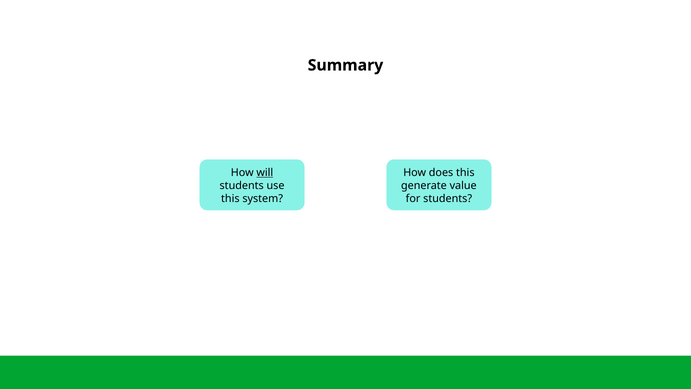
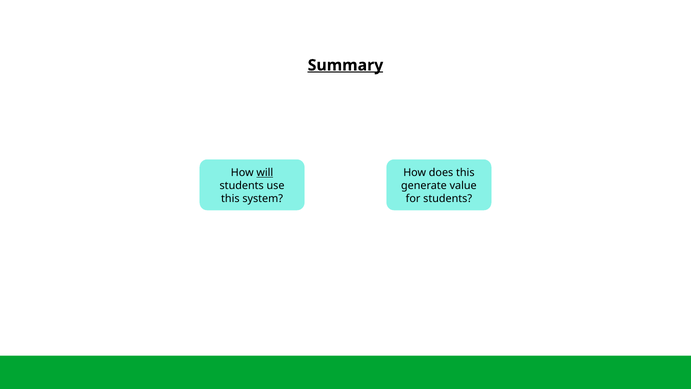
Summary underline: none -> present
